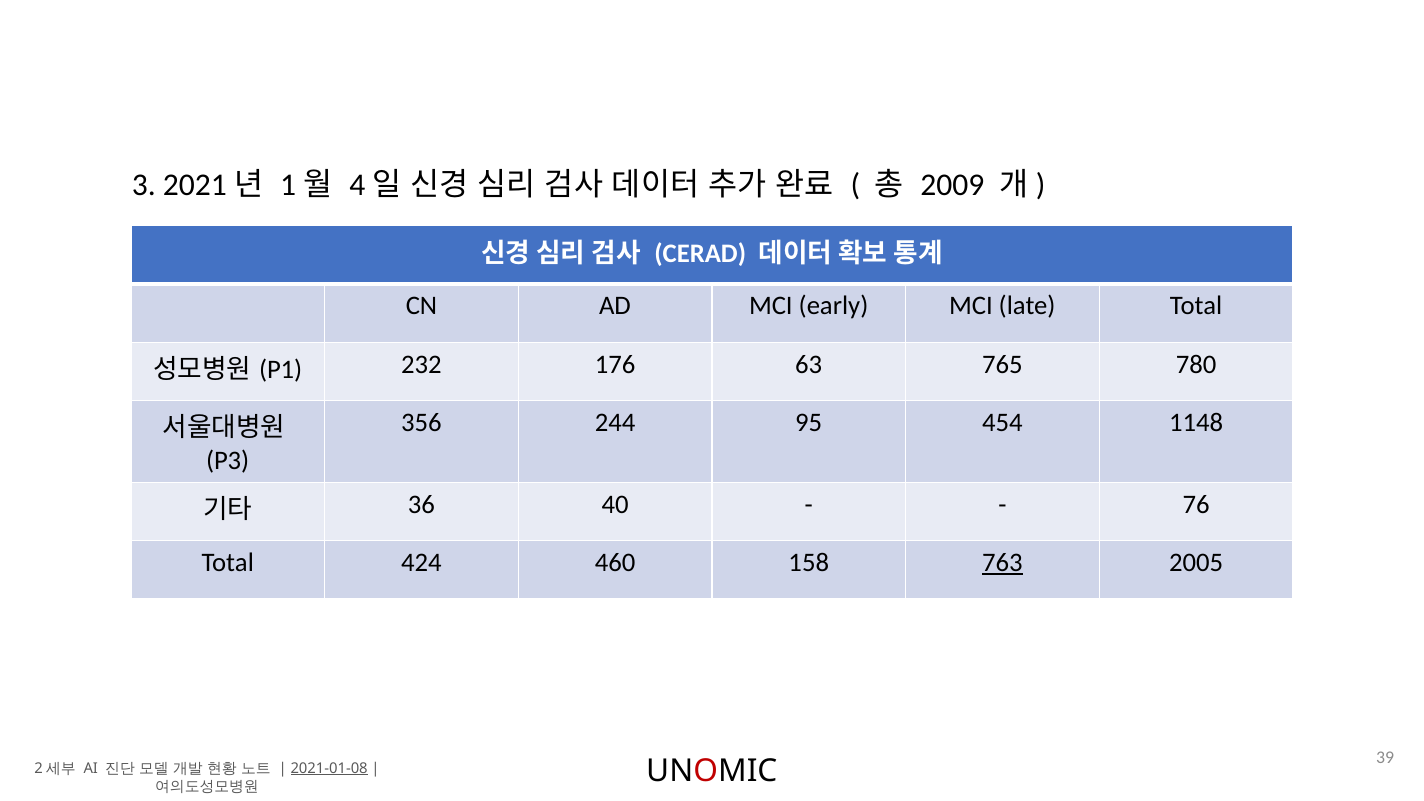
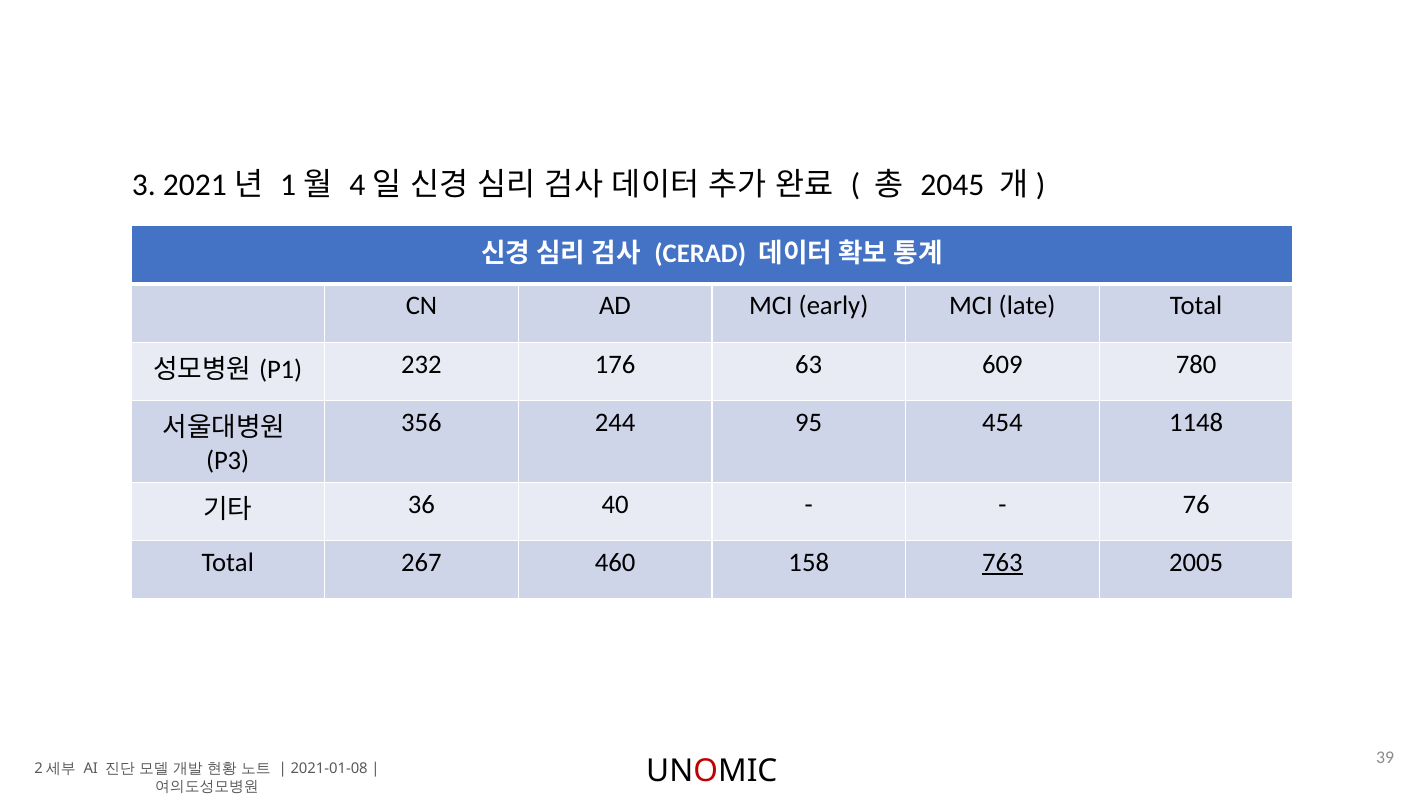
2009: 2009 -> 2045
765: 765 -> 609
424: 424 -> 267
2021-01-08 underline: present -> none
